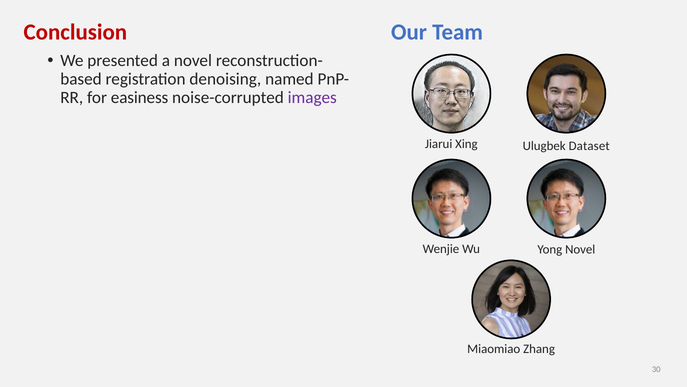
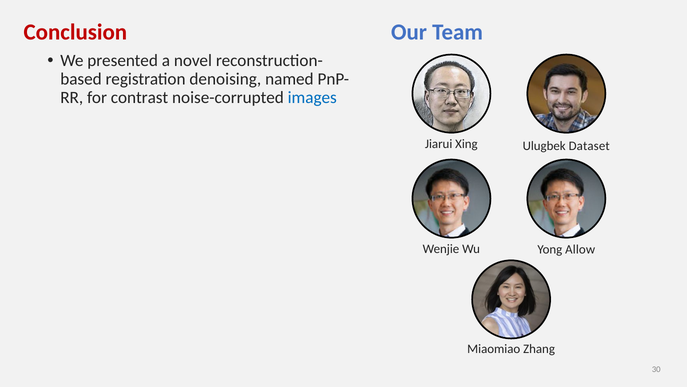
easiness: easiness -> contrast
images colour: purple -> blue
Yong Novel: Novel -> Allow
